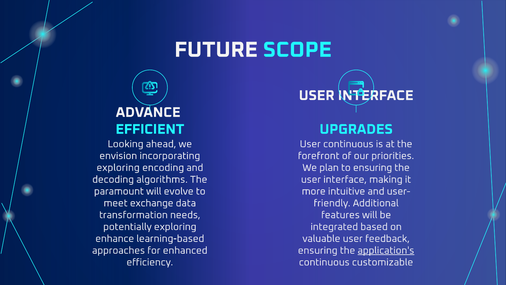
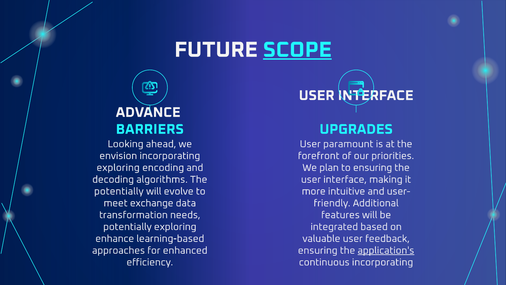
SCOPE underline: none -> present
EFFICIENT: EFFICIENT -> BARRIERS
User continuous: continuous -> paramount
paramount at (119, 191): paramount -> potentially
continuous customizable: customizable -> incorporating
